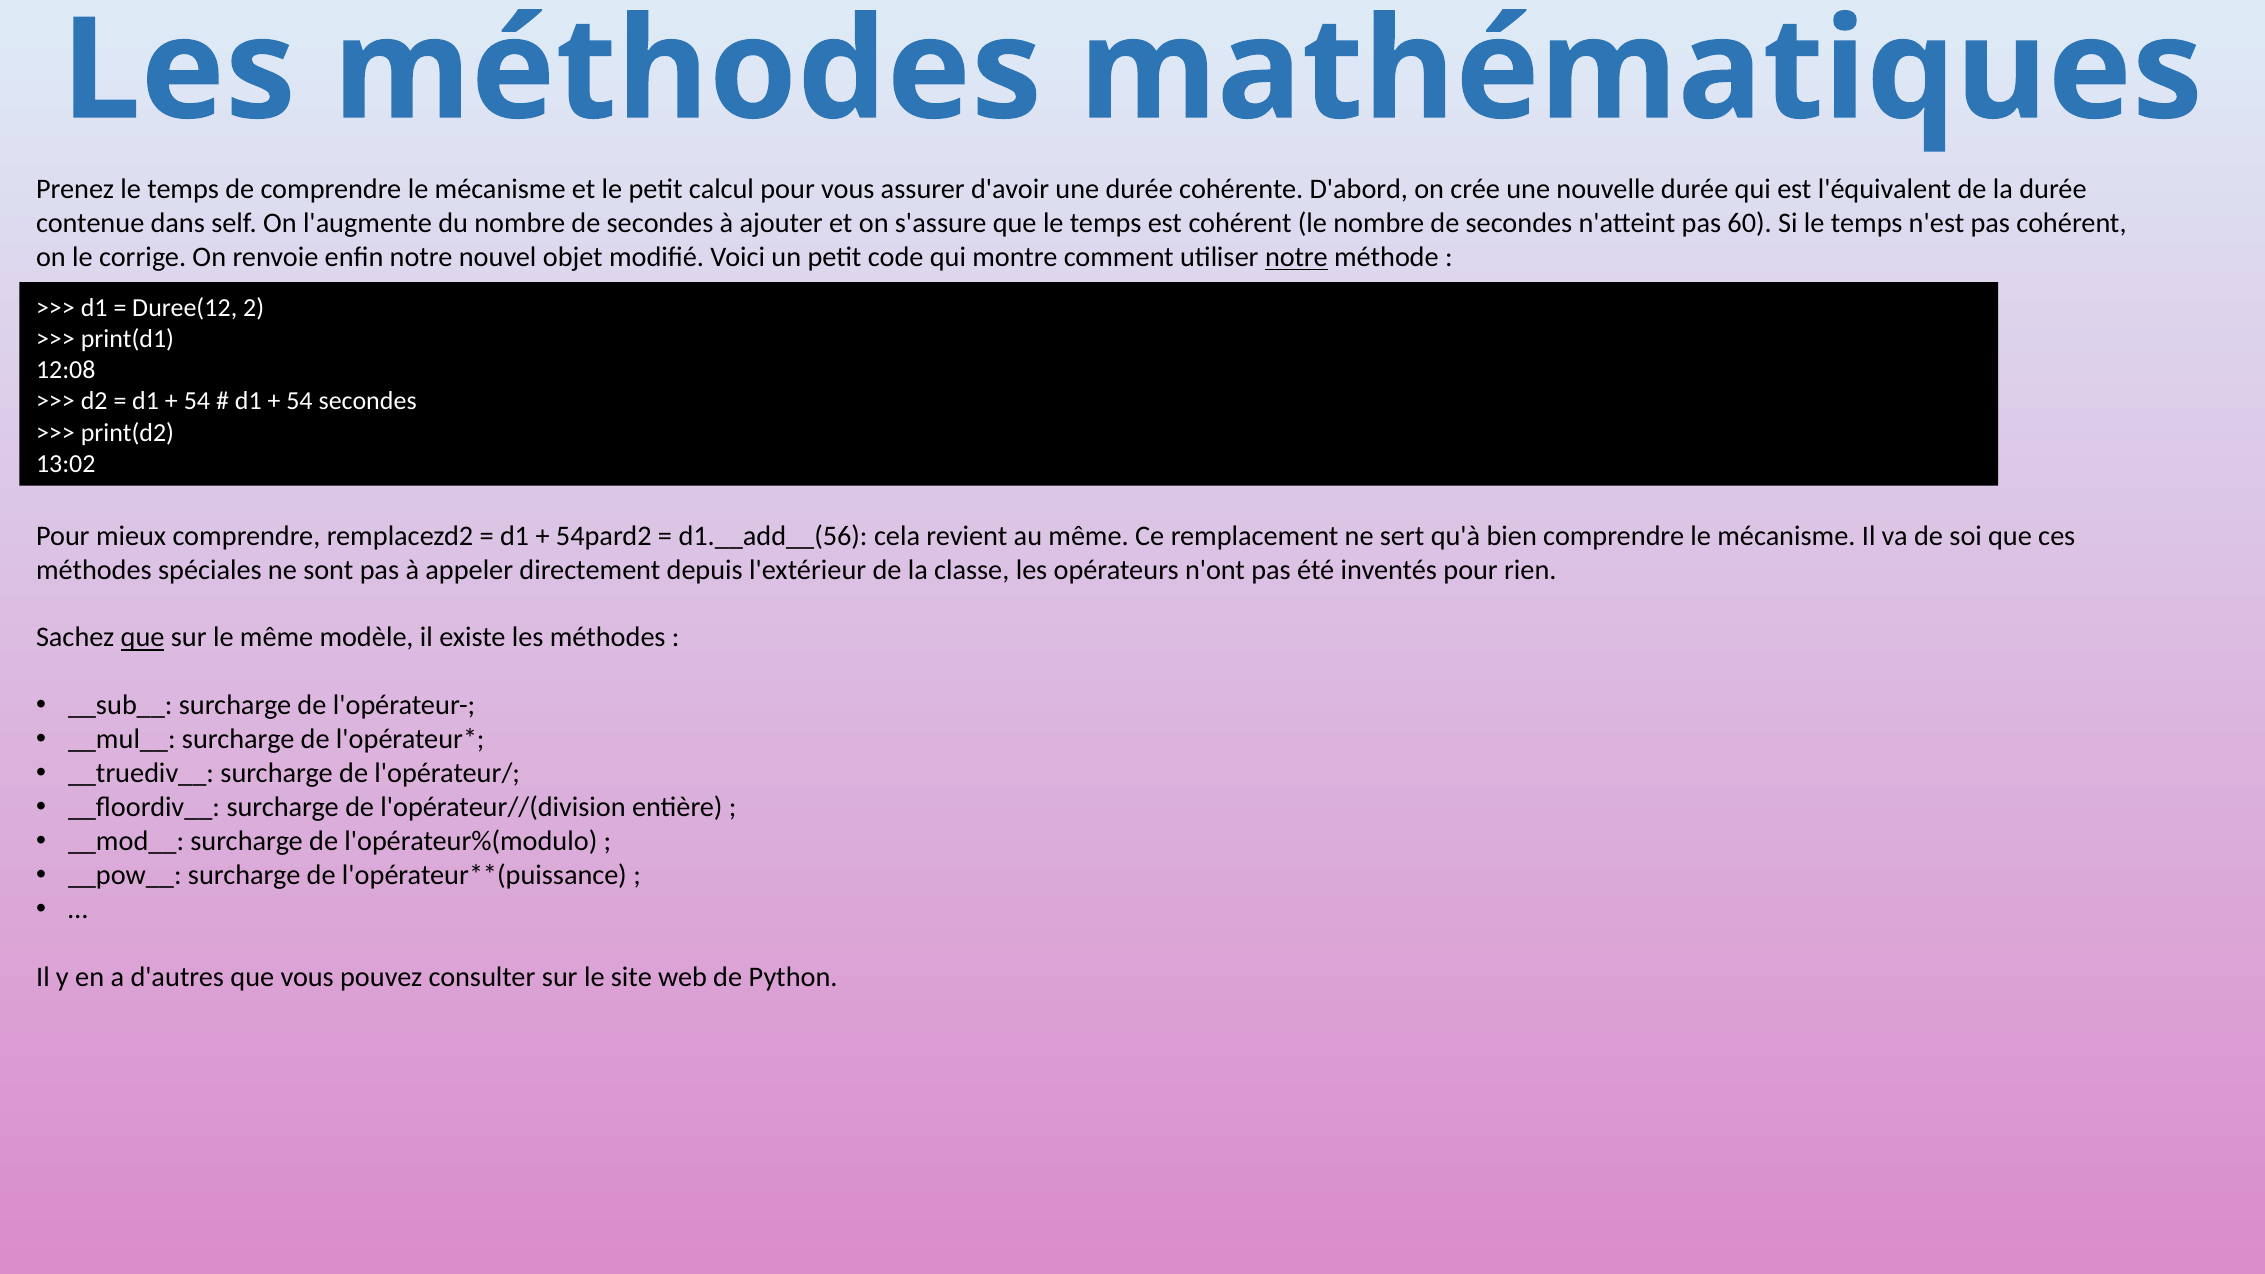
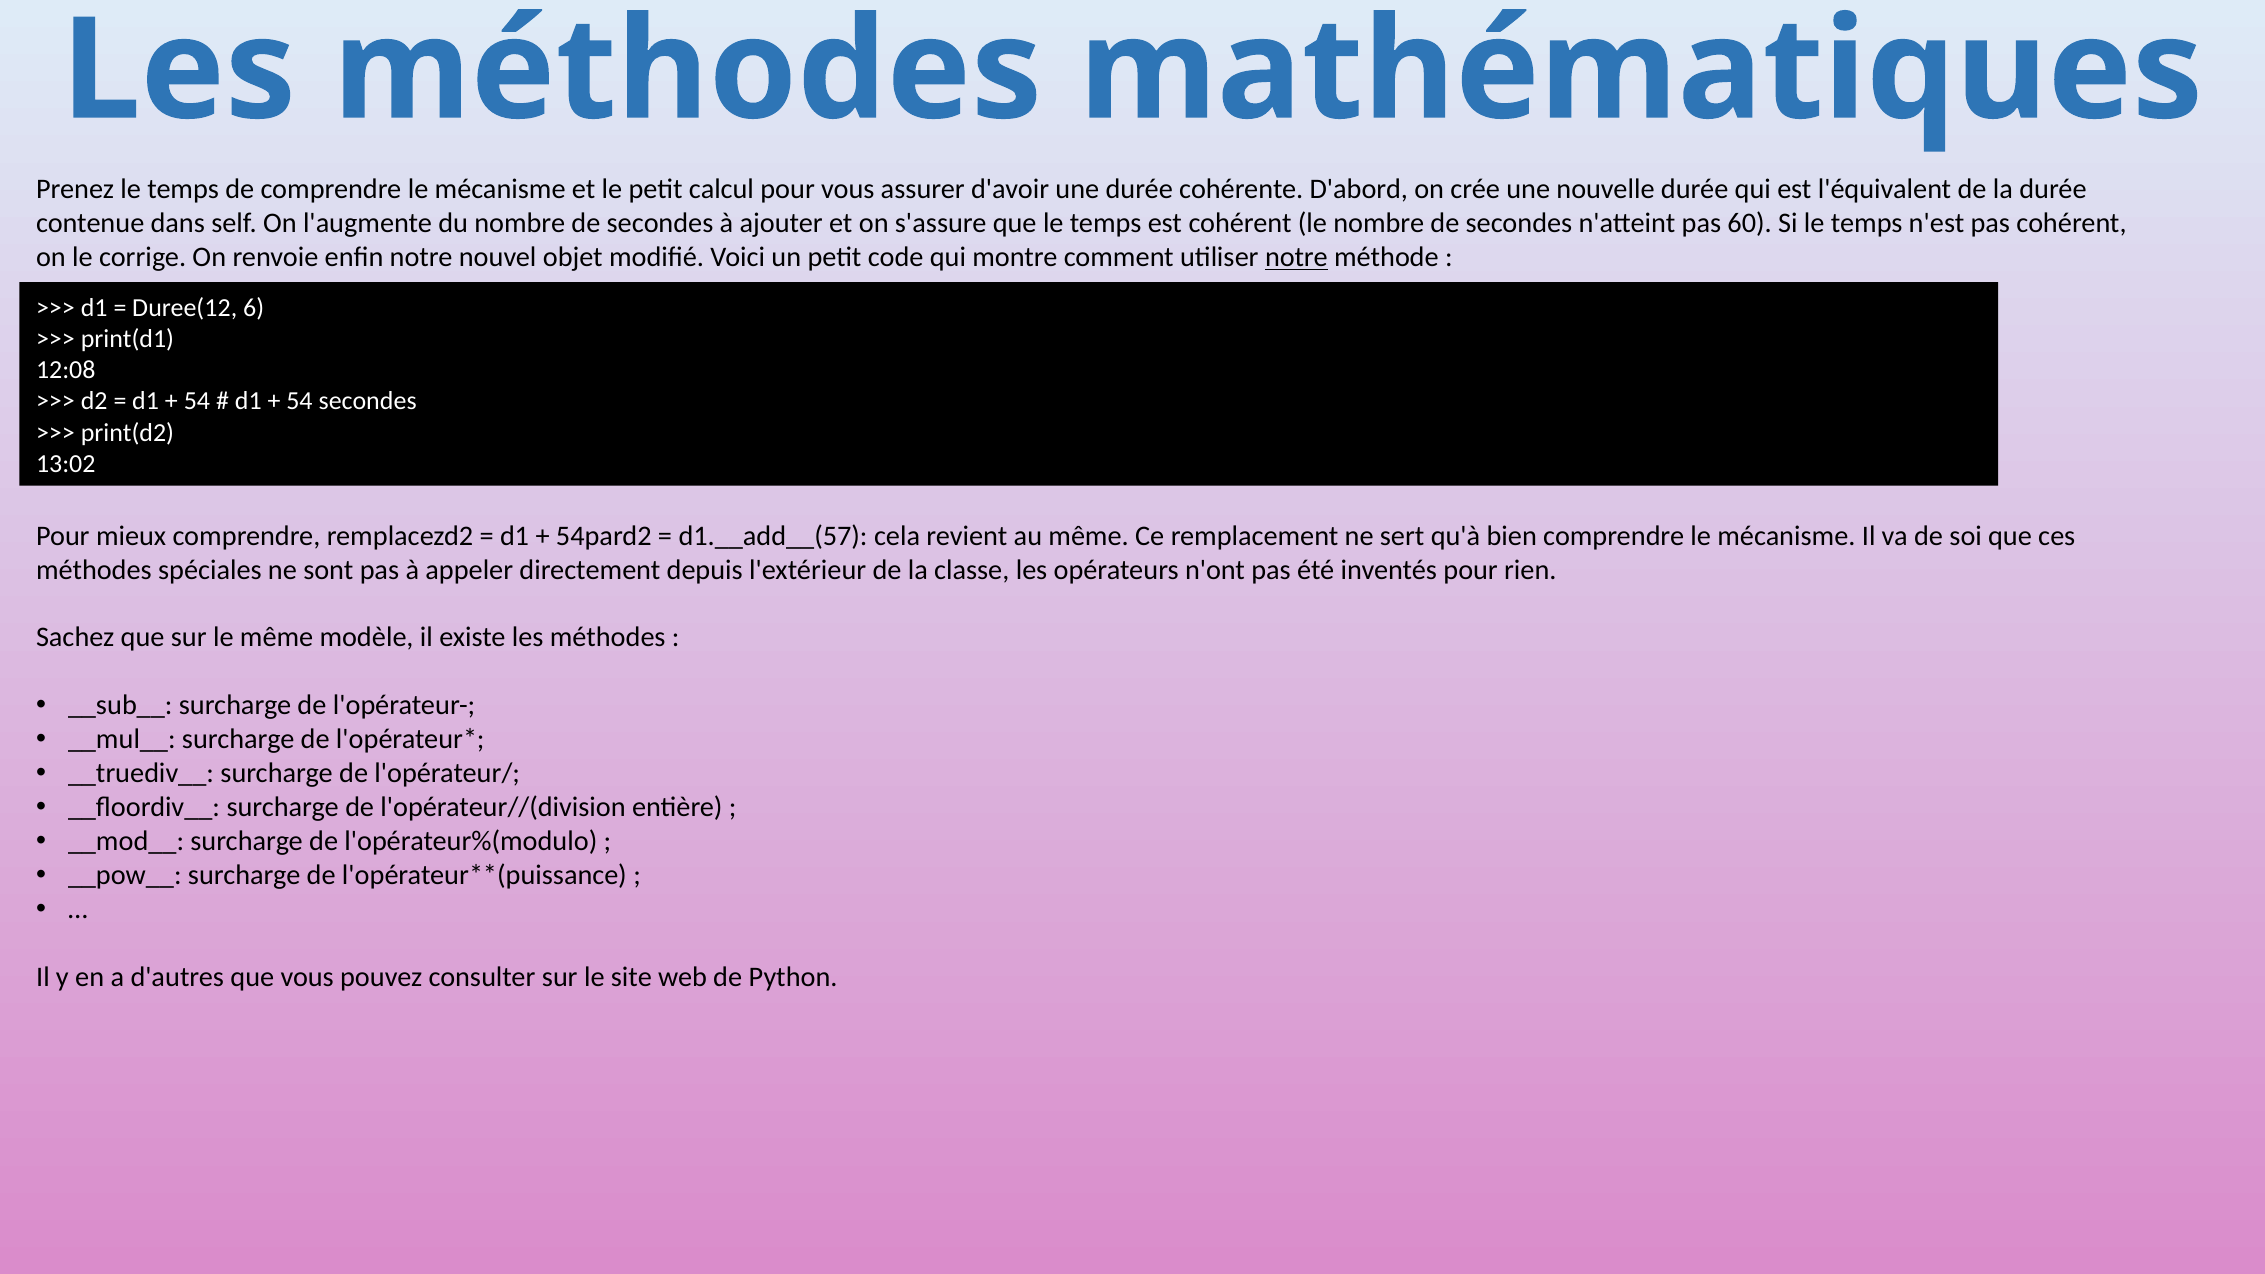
2: 2 -> 6
d1.__add__(56: d1.__add__(56 -> d1.__add__(57
que at (143, 638) underline: present -> none
